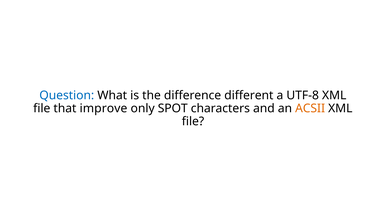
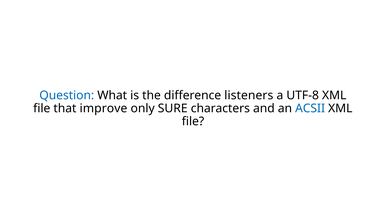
different: different -> listeners
SPOT: SPOT -> SURE
ACSII colour: orange -> blue
